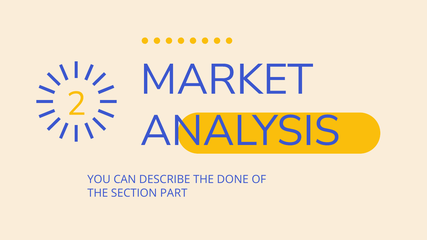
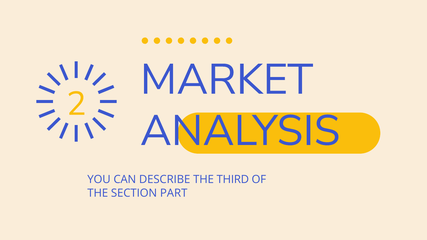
DONE: DONE -> THIRD
